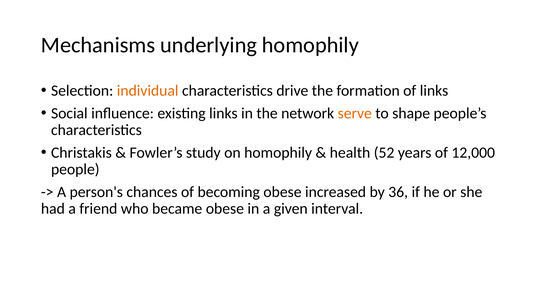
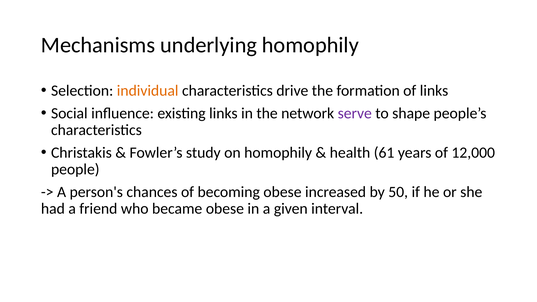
serve colour: orange -> purple
52: 52 -> 61
36: 36 -> 50
